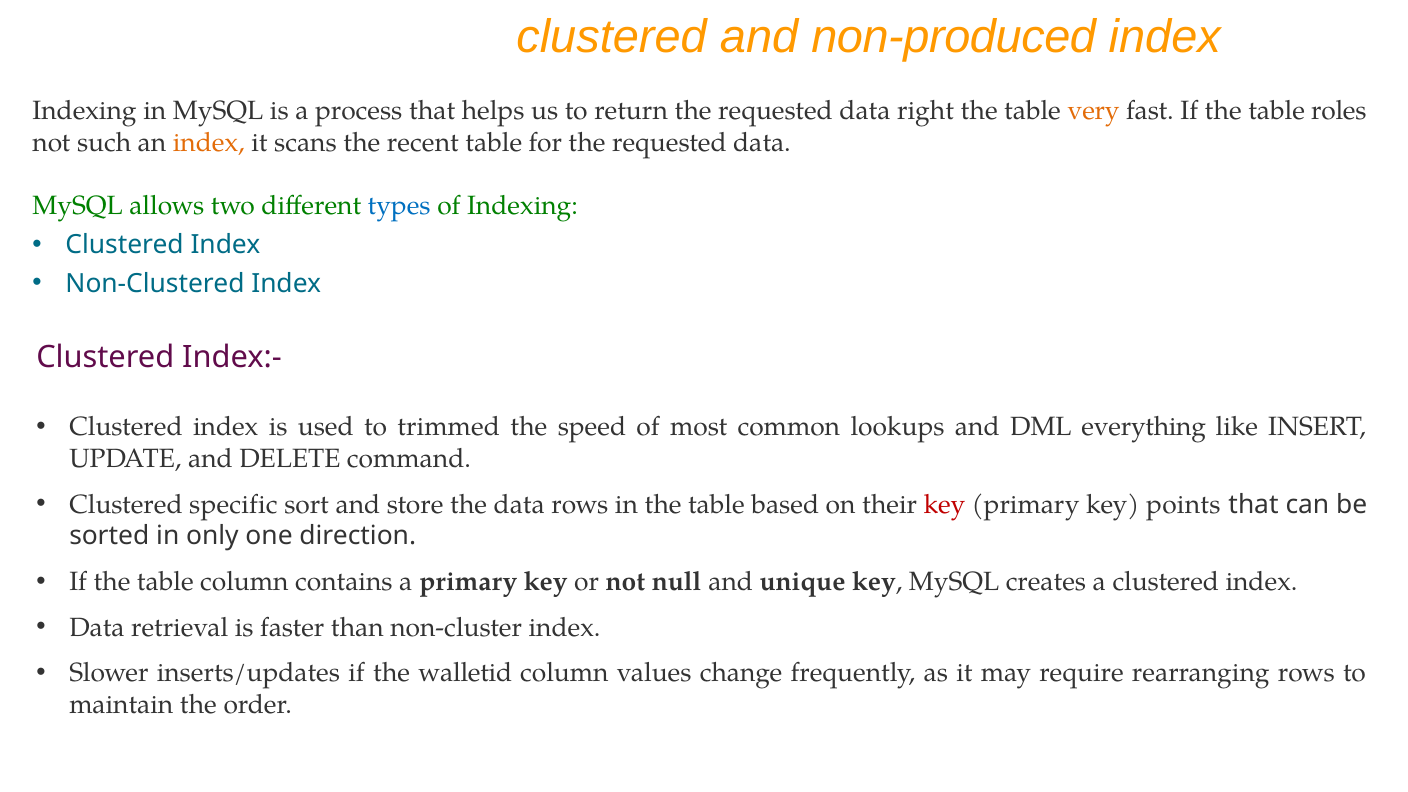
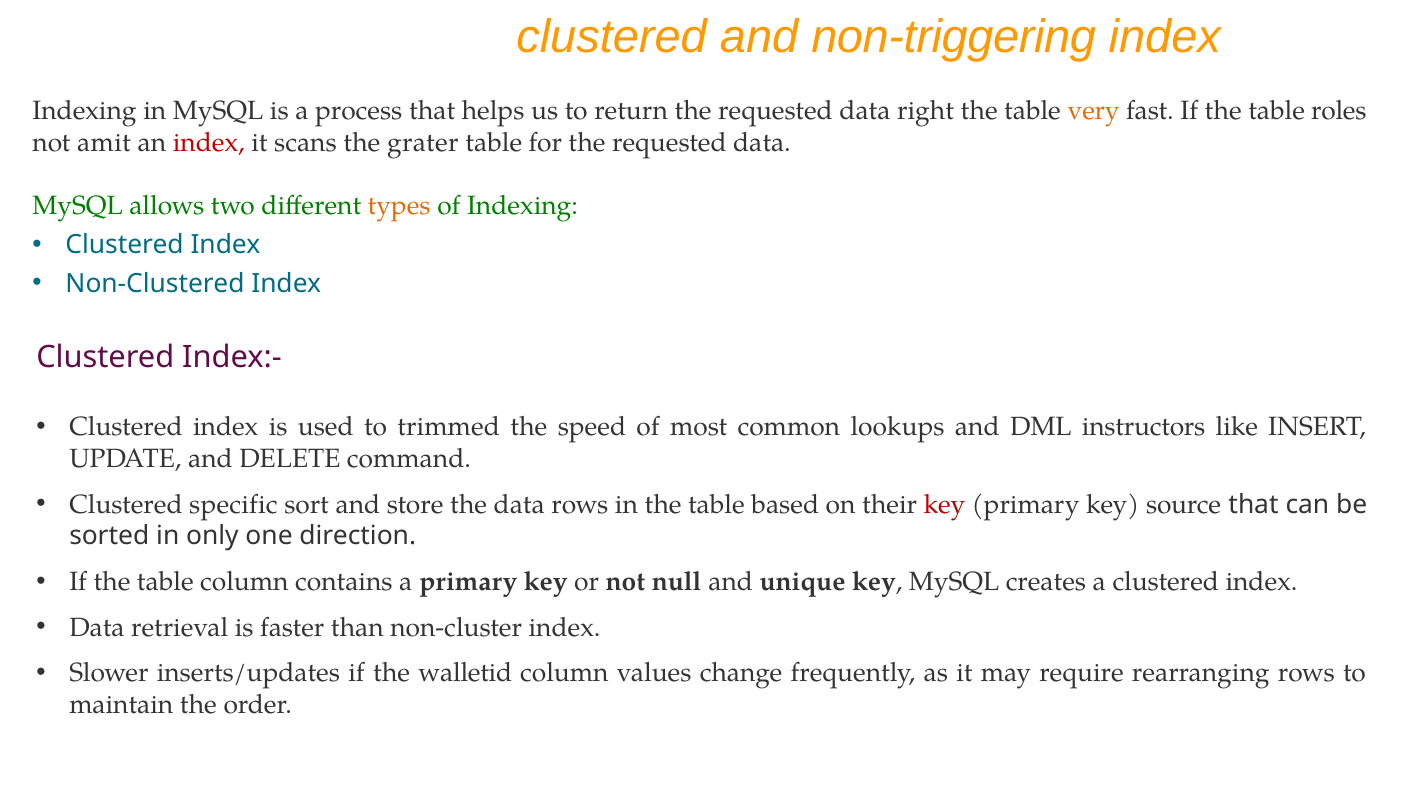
non-produced: non-produced -> non-triggering
such: such -> amit
index at (209, 143) colour: orange -> red
recent: recent -> grater
types colour: blue -> orange
everything: everything -> instructors
points: points -> source
